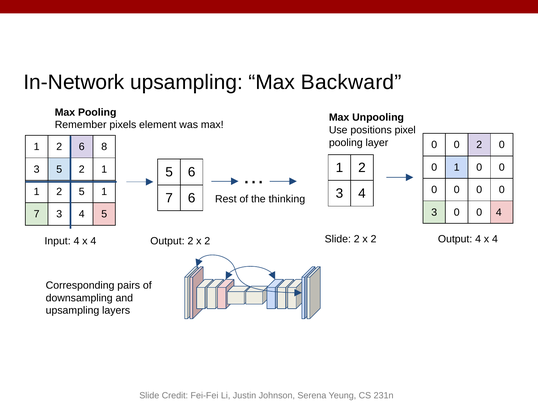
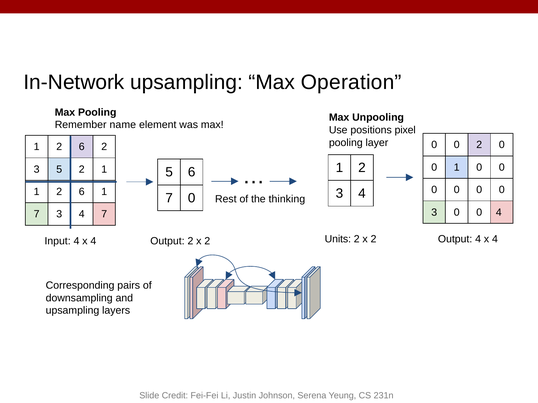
Backward: Backward -> Operation
pixels: pixels -> name
6 8: 8 -> 2
5 at (82, 192): 5 -> 6
7 6: 6 -> 0
4 5: 5 -> 7
Slide at (338, 239): Slide -> Units
